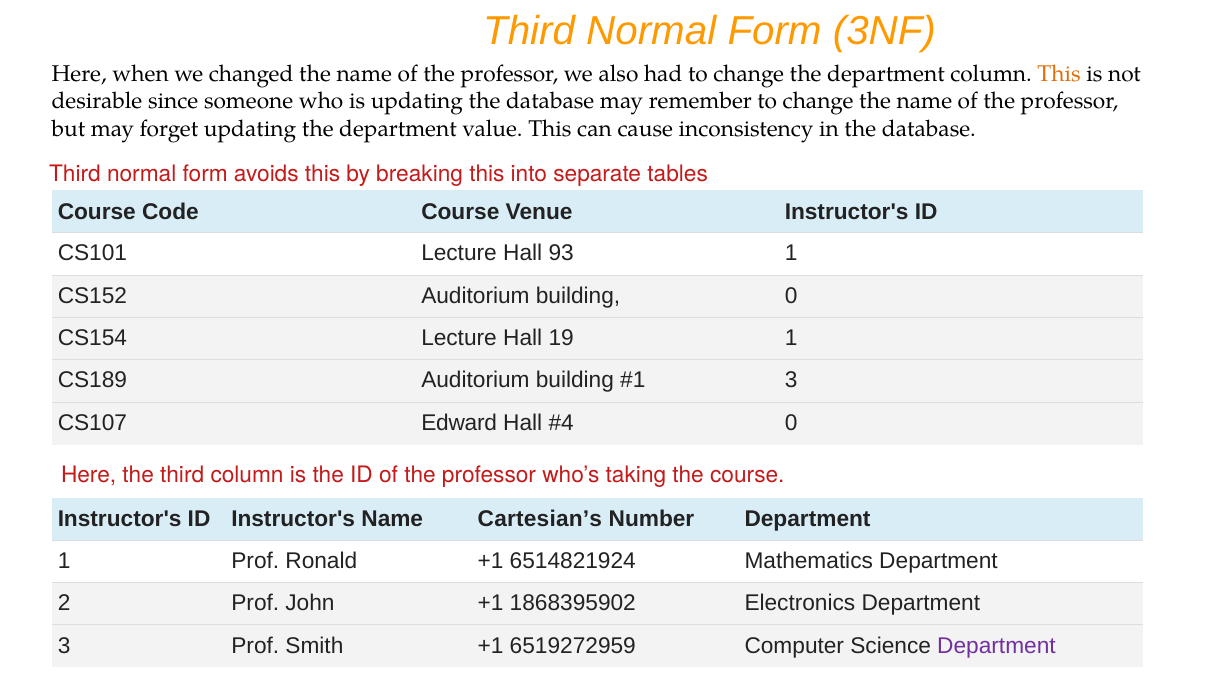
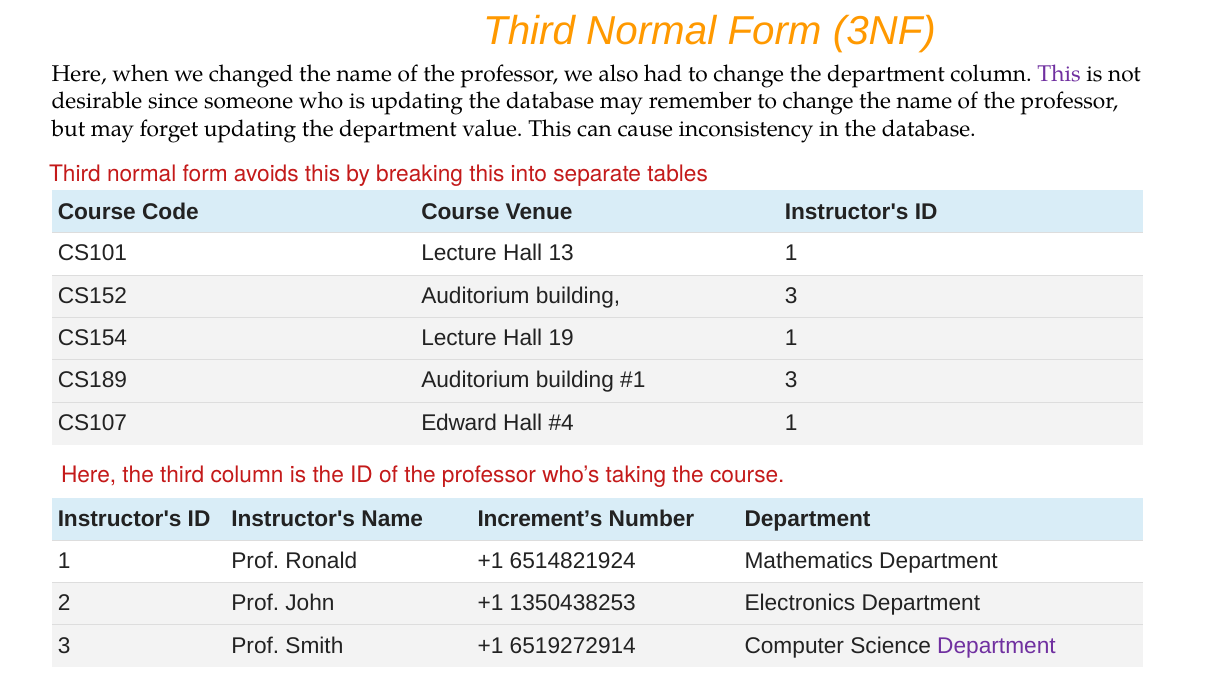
This at (1059, 74) colour: orange -> purple
93: 93 -> 13
building 0: 0 -> 3
0 at (791, 423): 0 -> 1
Cartesian’s: Cartesian’s -> Increment’s
1868395902: 1868395902 -> 1350438253
6519272959: 6519272959 -> 6519272914
